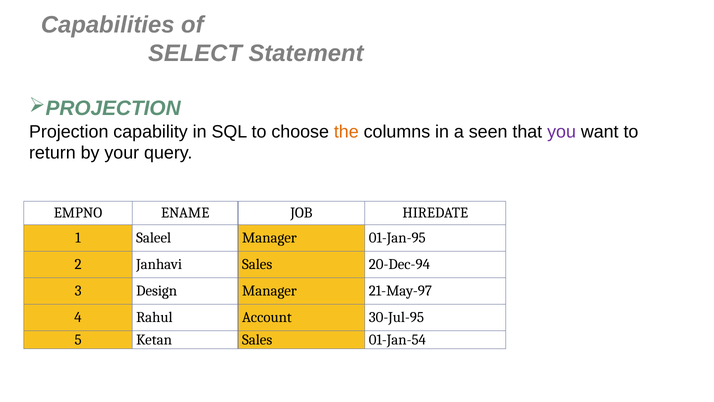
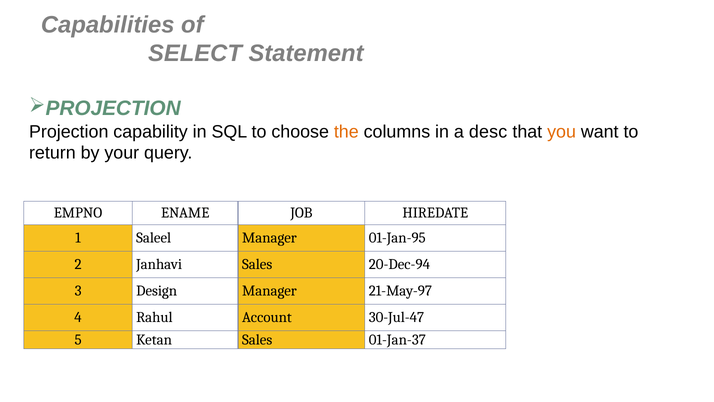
seen: seen -> desc
you colour: purple -> orange
30-Jul-95: 30-Jul-95 -> 30-Jul-47
01-Jan-54: 01-Jan-54 -> 01-Jan-37
